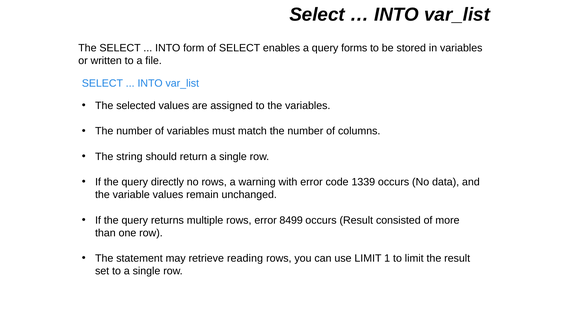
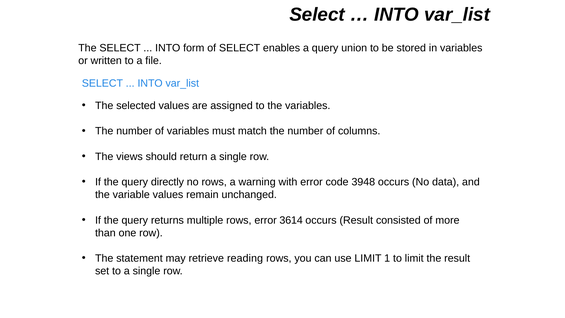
forms: forms -> union
string: string -> views
1339: 1339 -> 3948
8499: 8499 -> 3614
